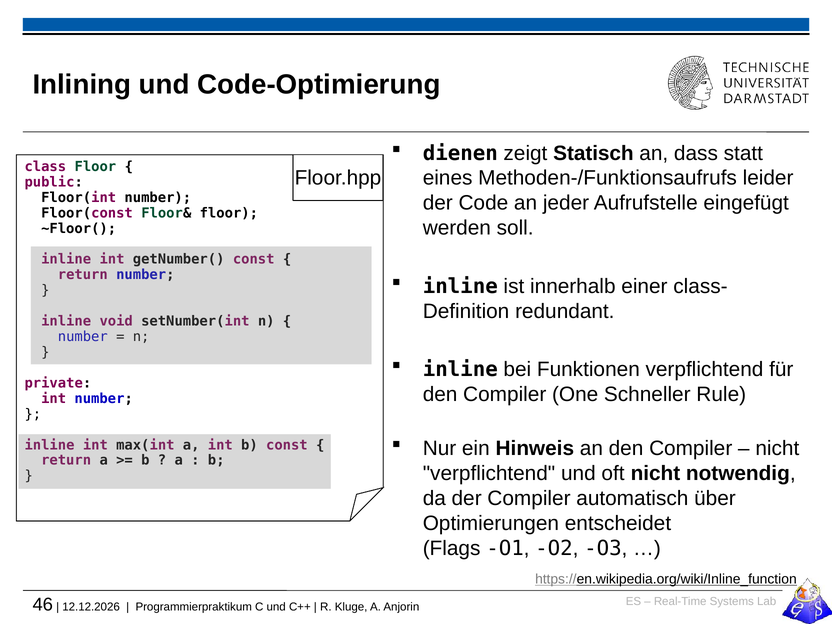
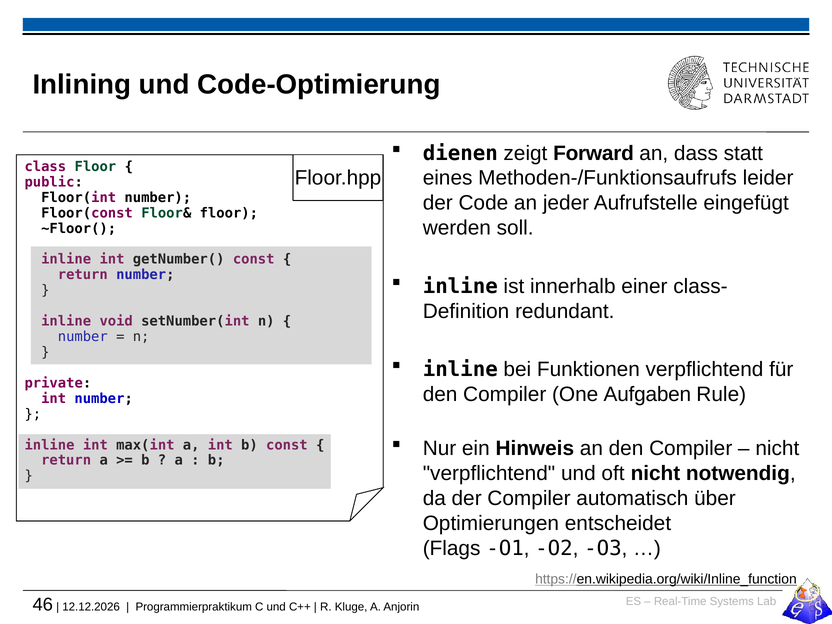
Statisch: Statisch -> Forward
Schneller: Schneller -> Aufgaben
